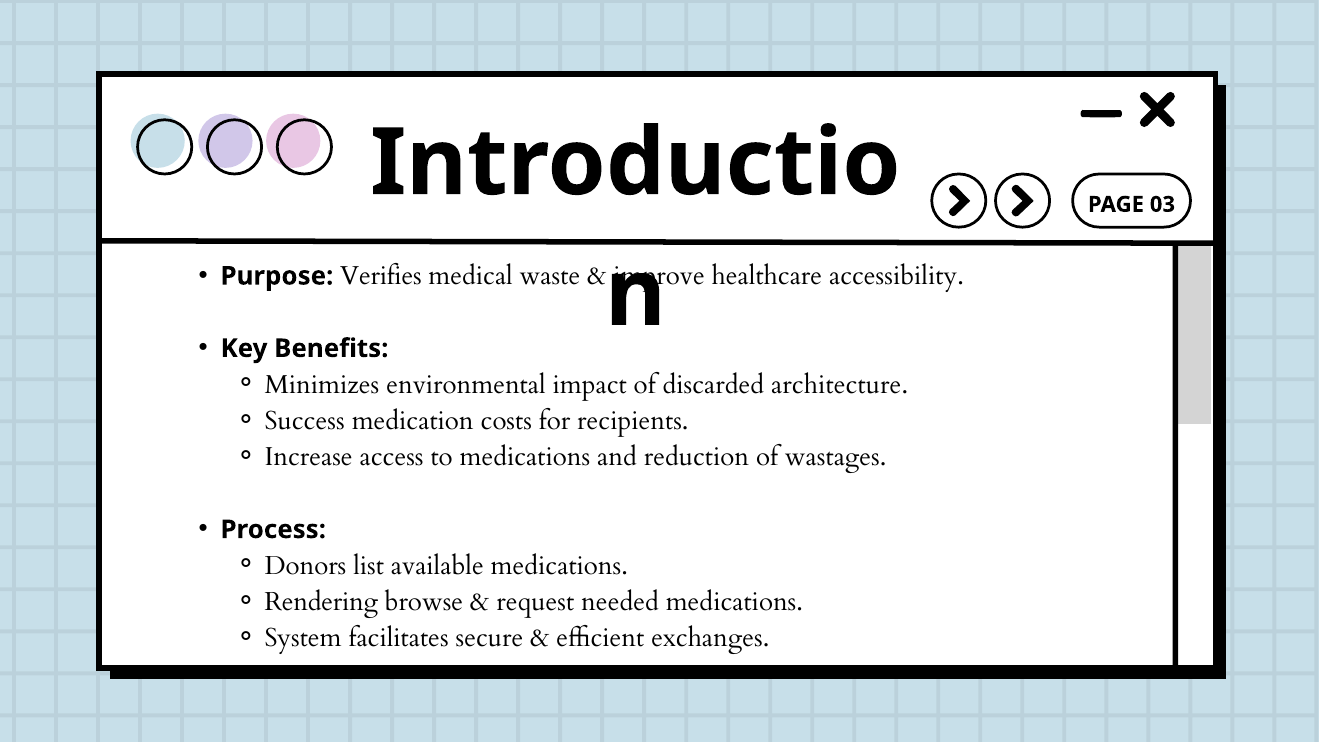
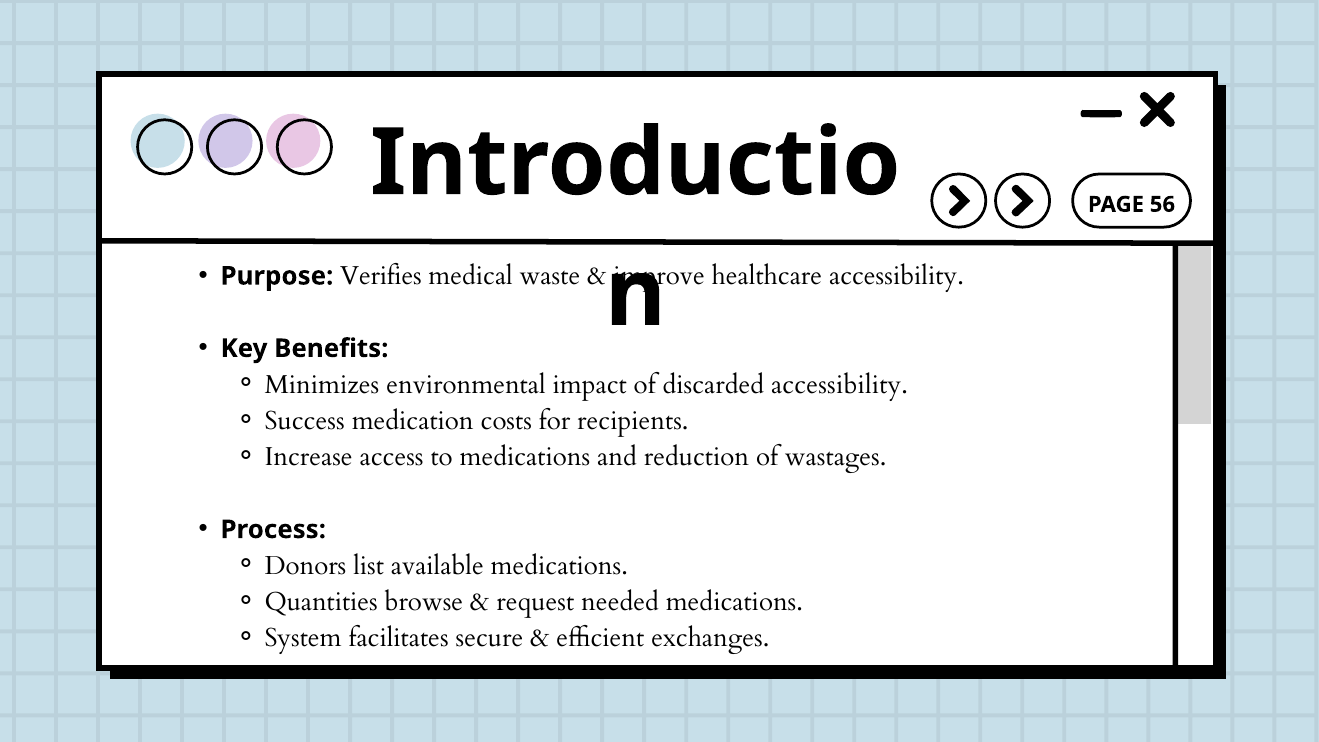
03: 03 -> 56
discarded architecture: architecture -> accessibility
Rendering: Rendering -> Quantities
